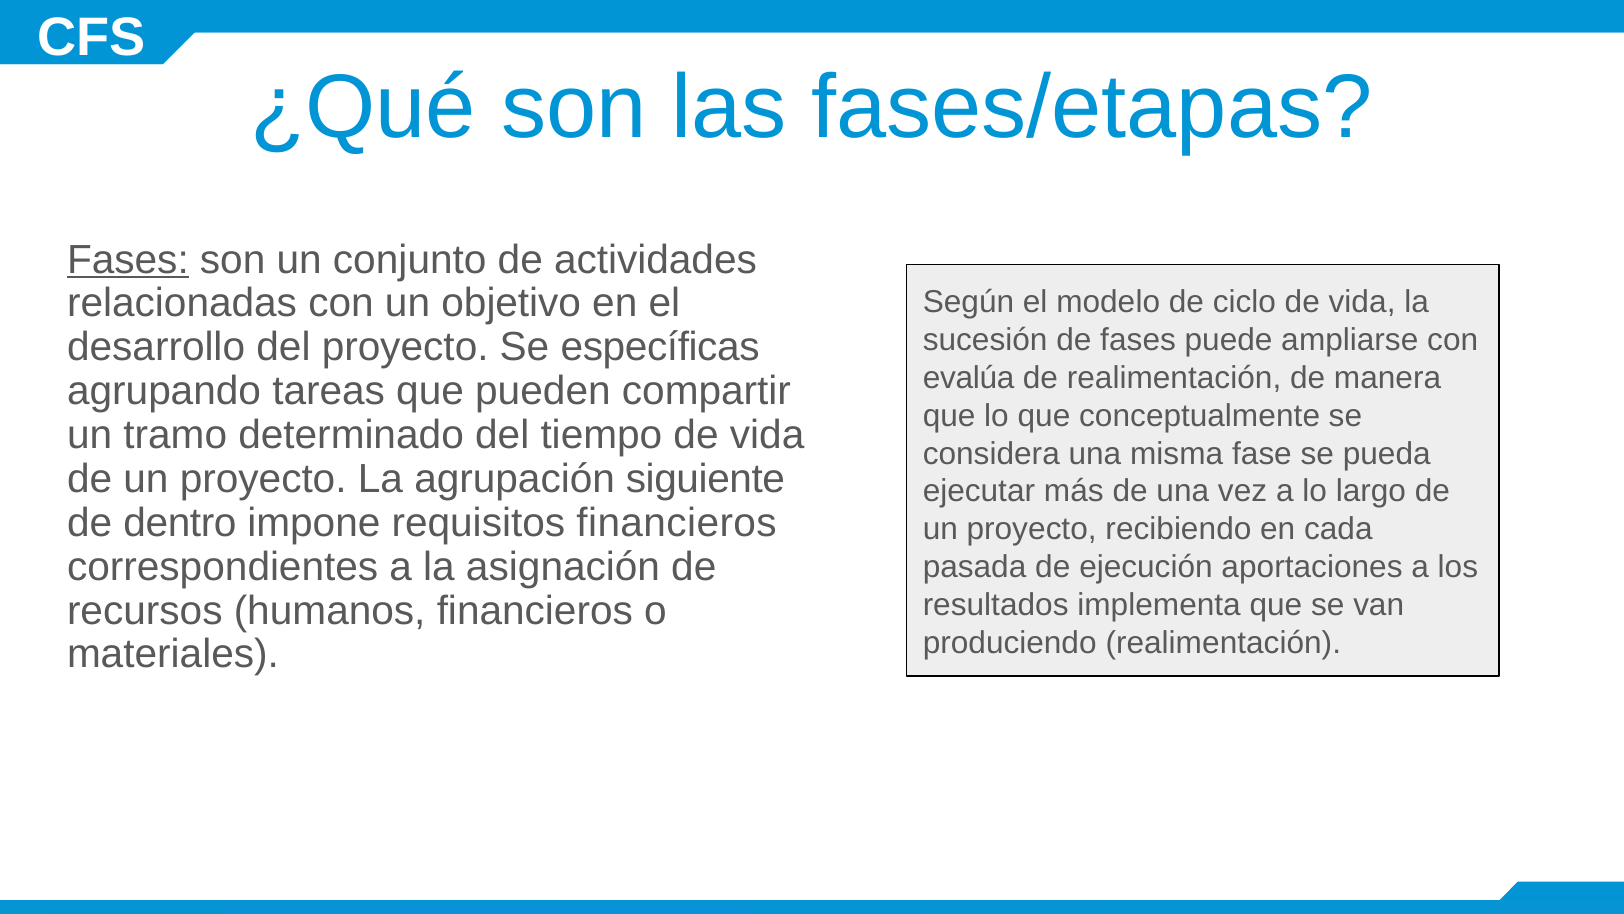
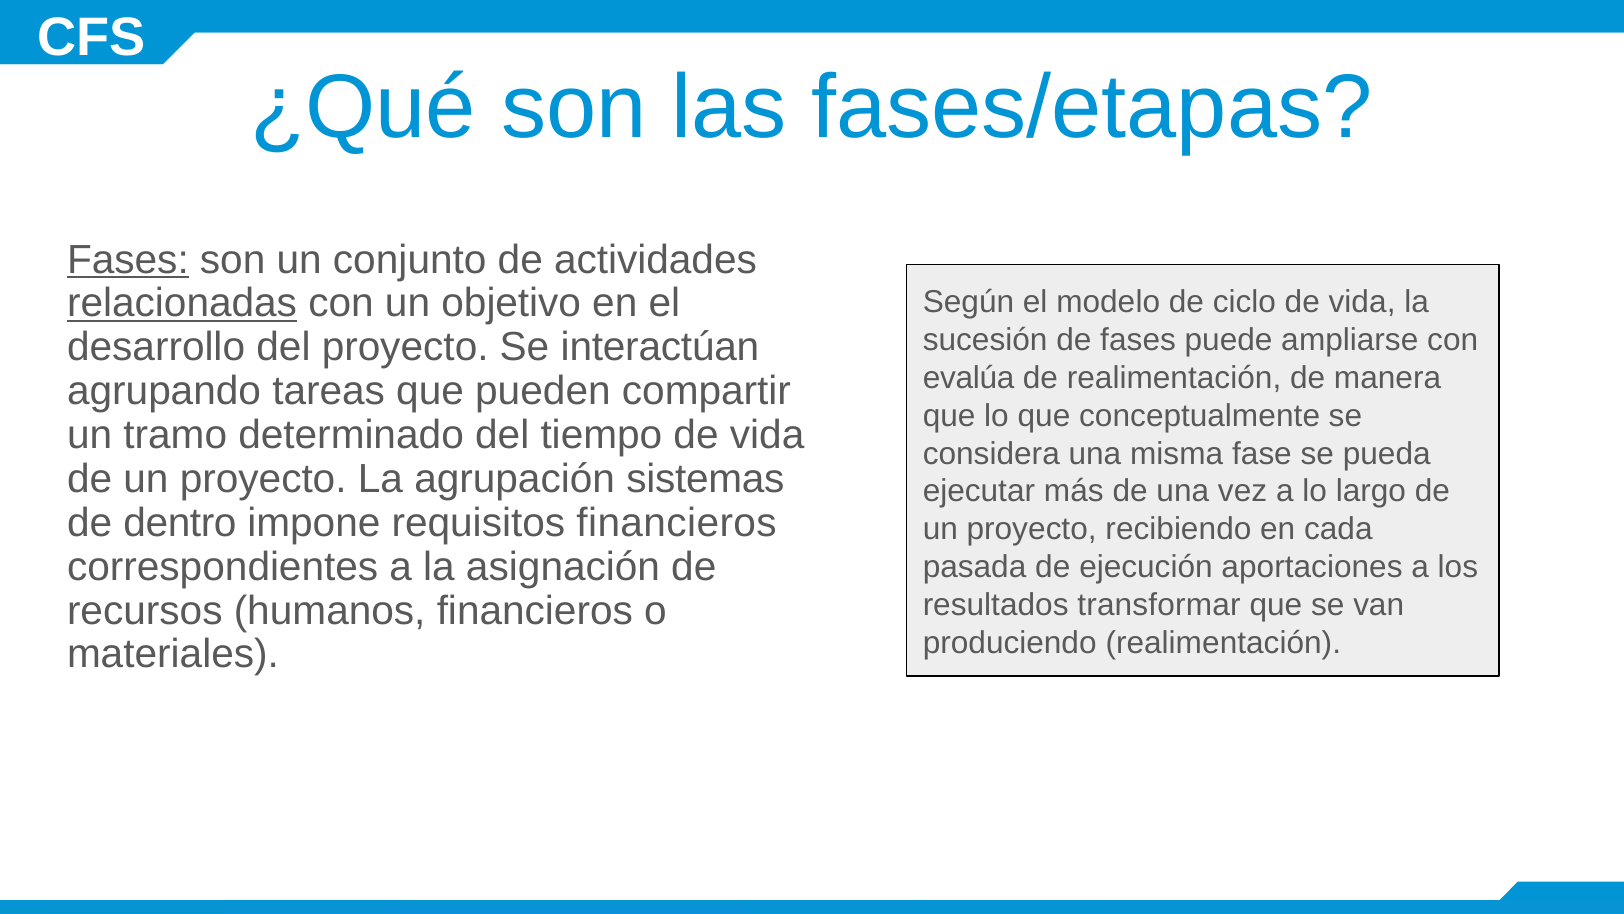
relacionadas underline: none -> present
específicas: específicas -> interactúan
siguiente: siguiente -> sistemas
implementa: implementa -> transformar
